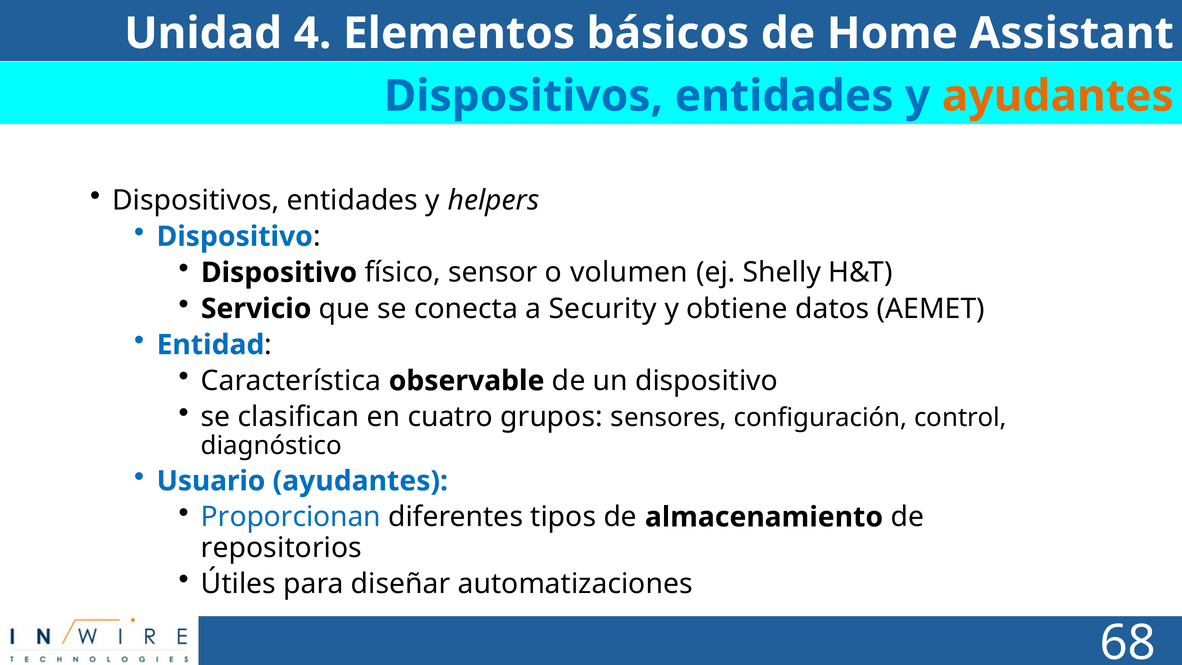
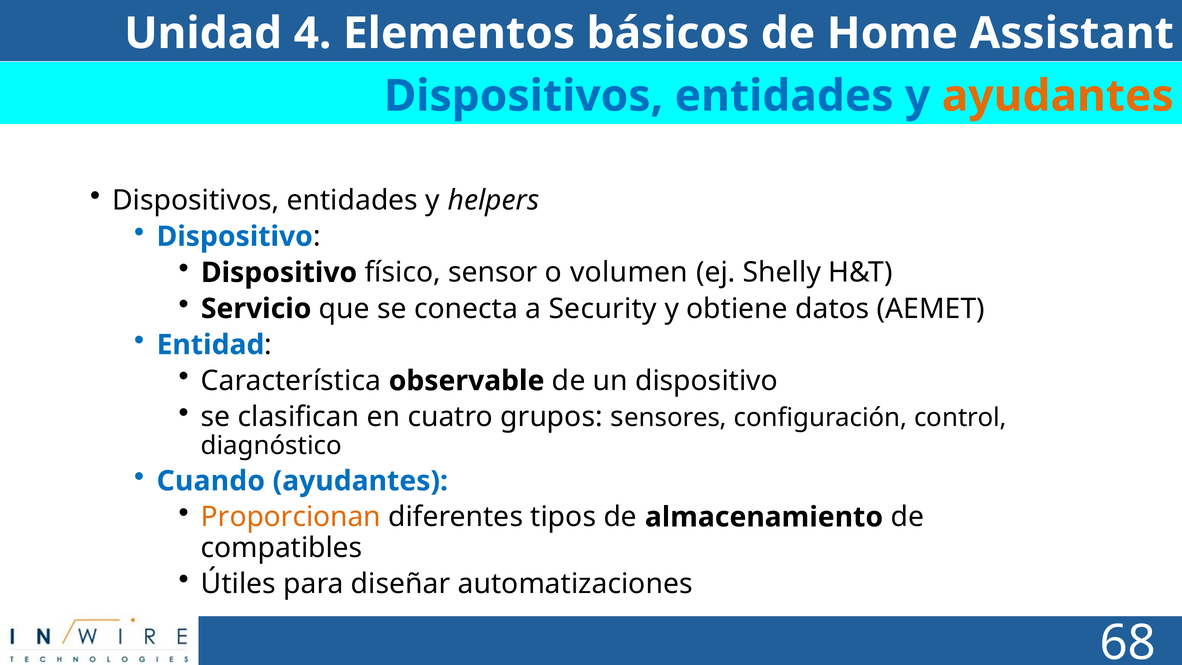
Usuario: Usuario -> Cuando
Proporcionan colour: blue -> orange
repositorios: repositorios -> compatibles
